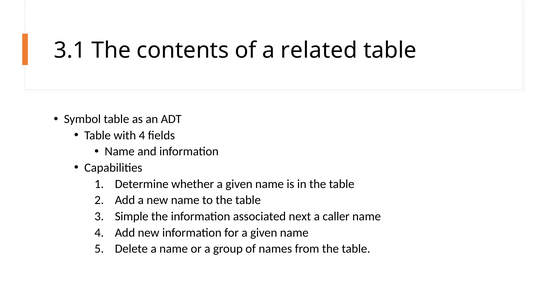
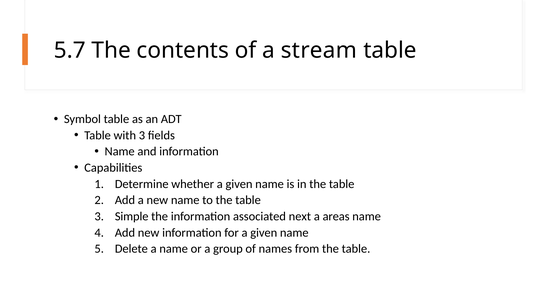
3.1: 3.1 -> 5.7
related: related -> stream
with 4: 4 -> 3
caller: caller -> areas
